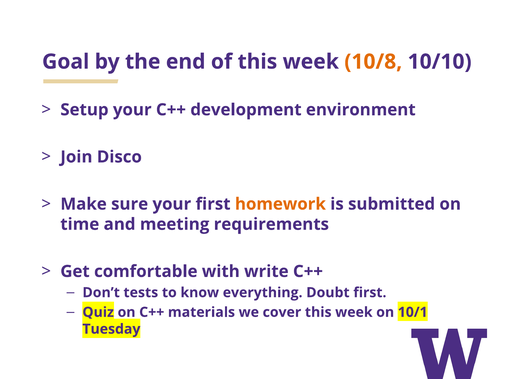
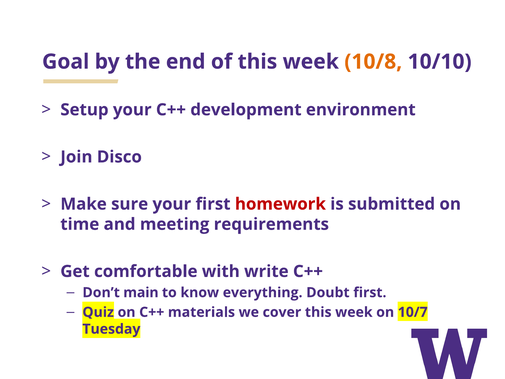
homework colour: orange -> red
tests: tests -> main
10/1: 10/1 -> 10/7
